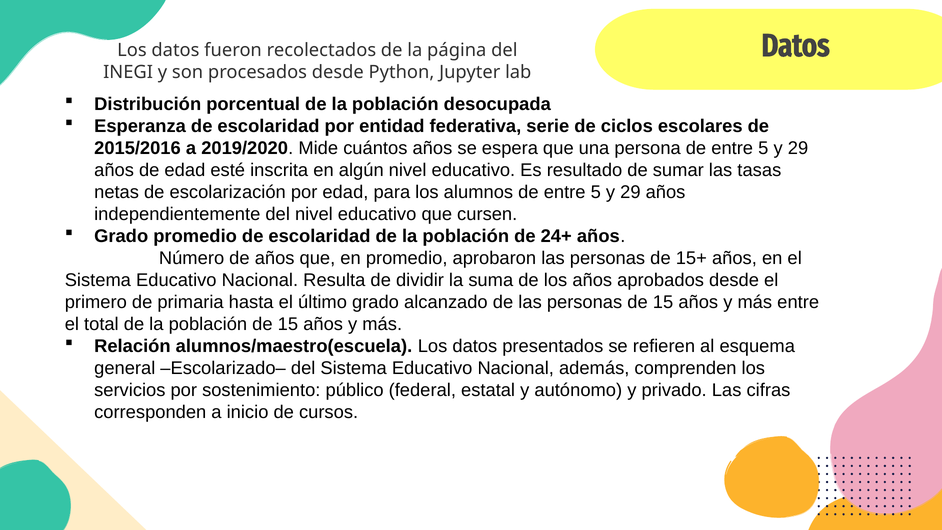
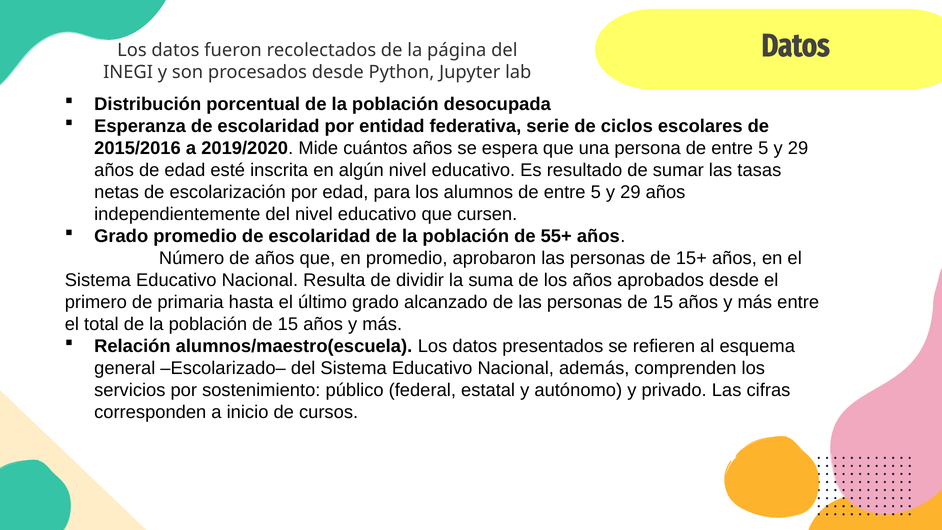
24+: 24+ -> 55+
